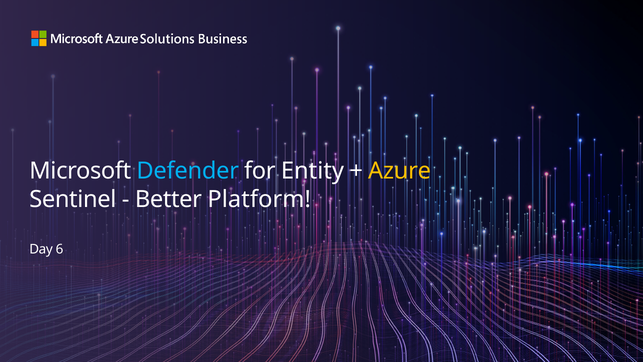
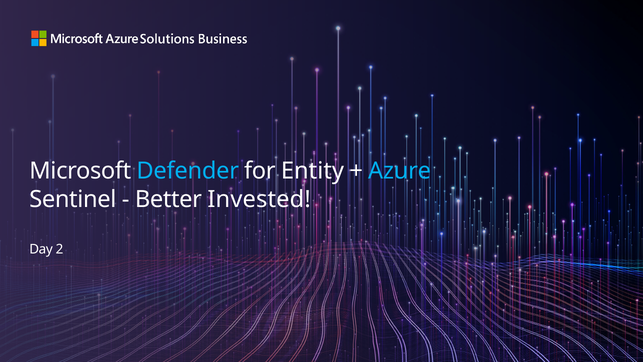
Azure colour: yellow -> light blue
Platform: Platform -> Invested
6: 6 -> 2
